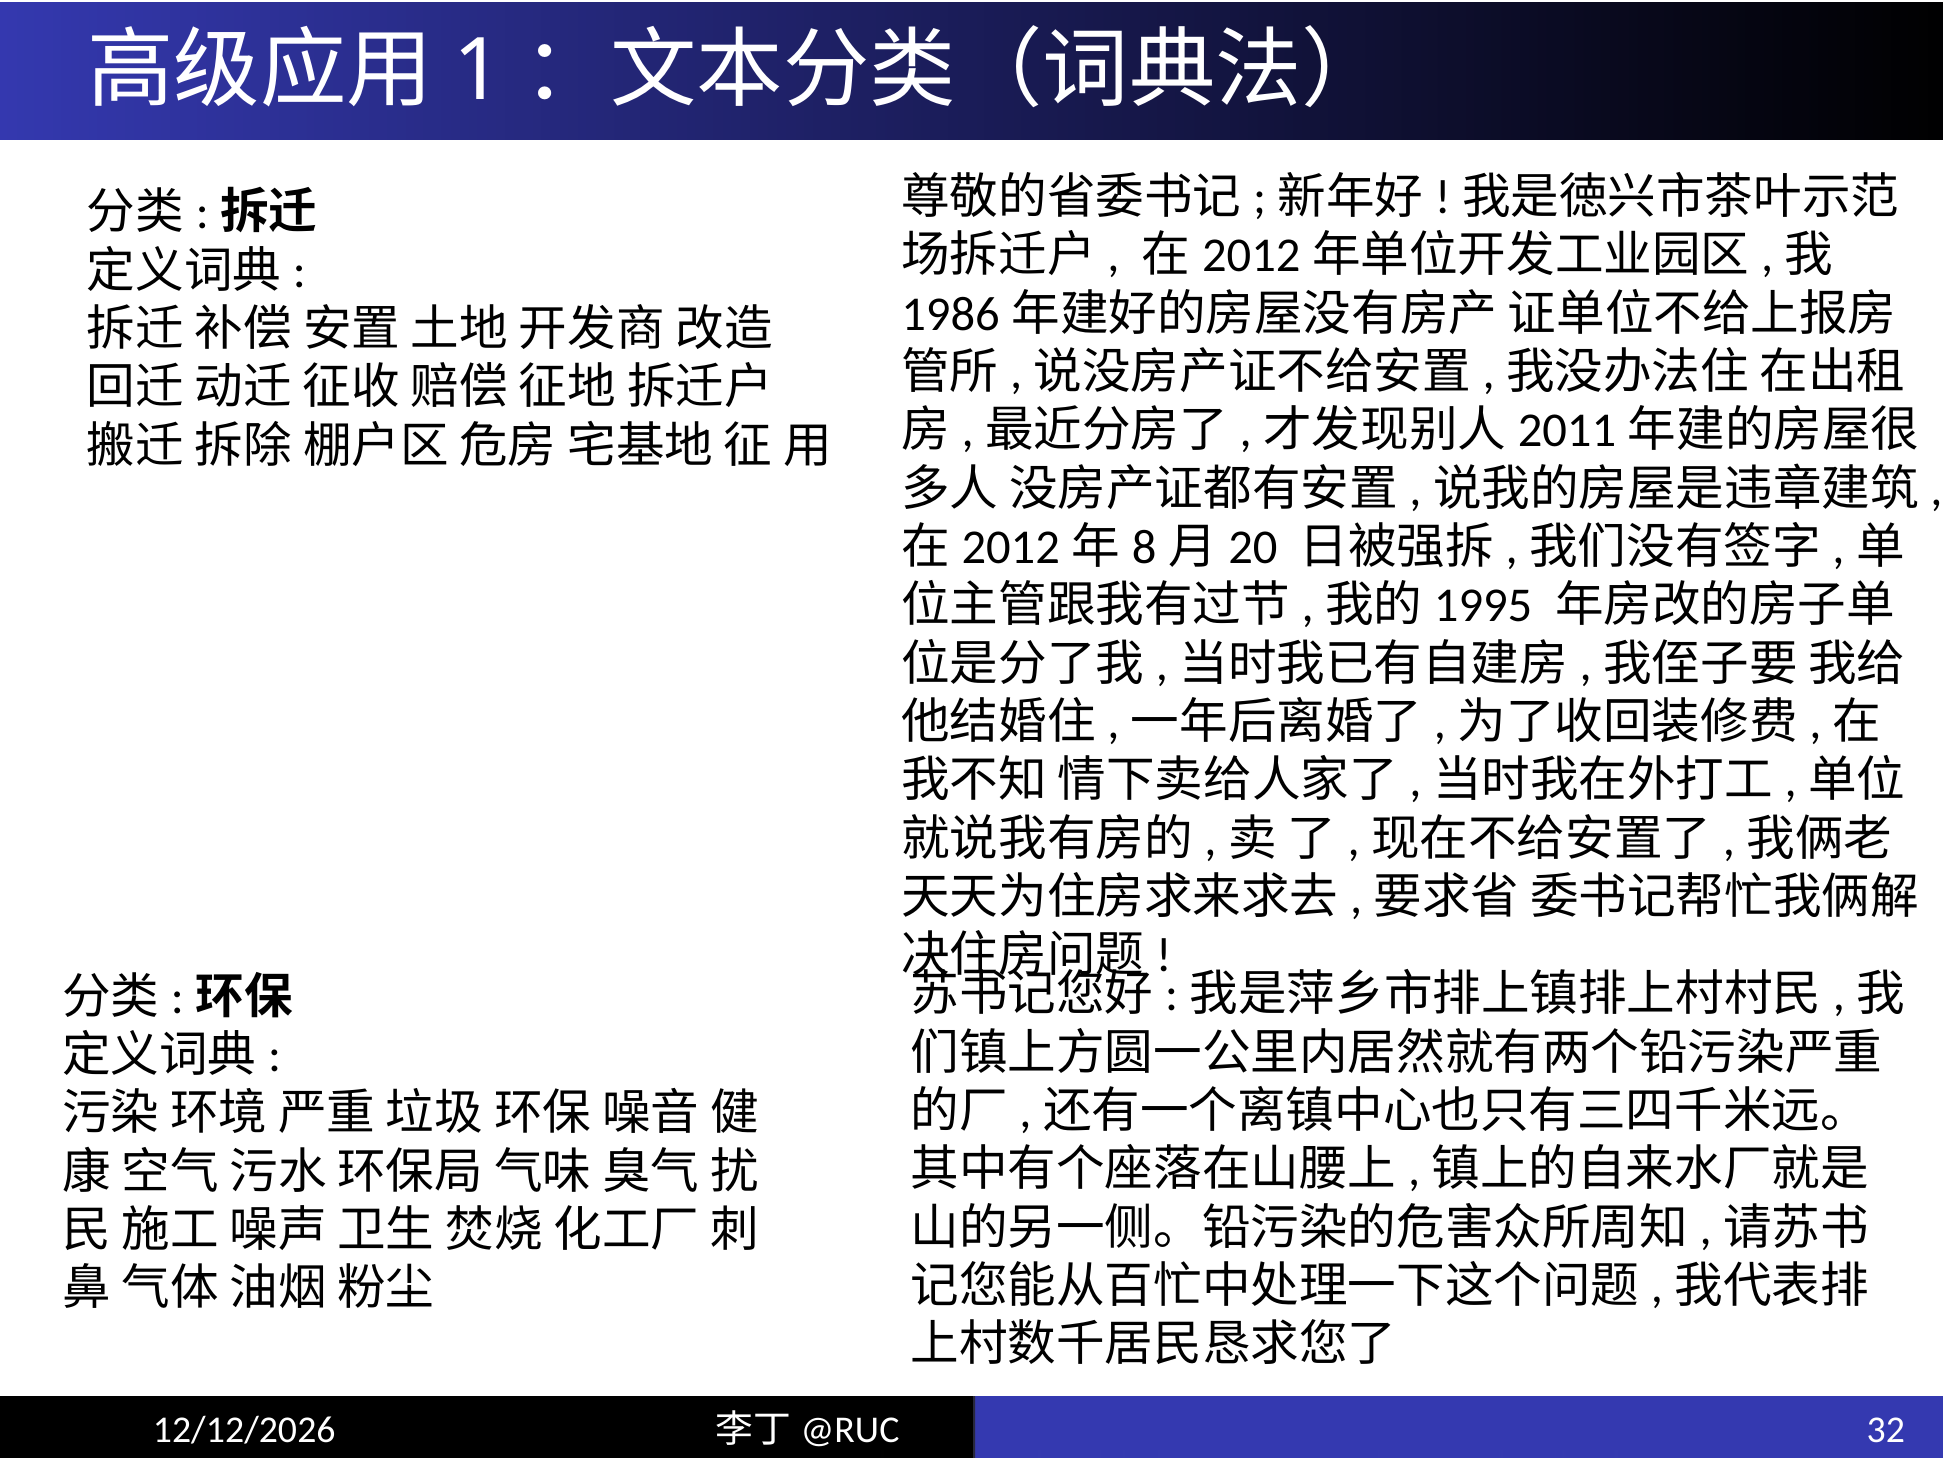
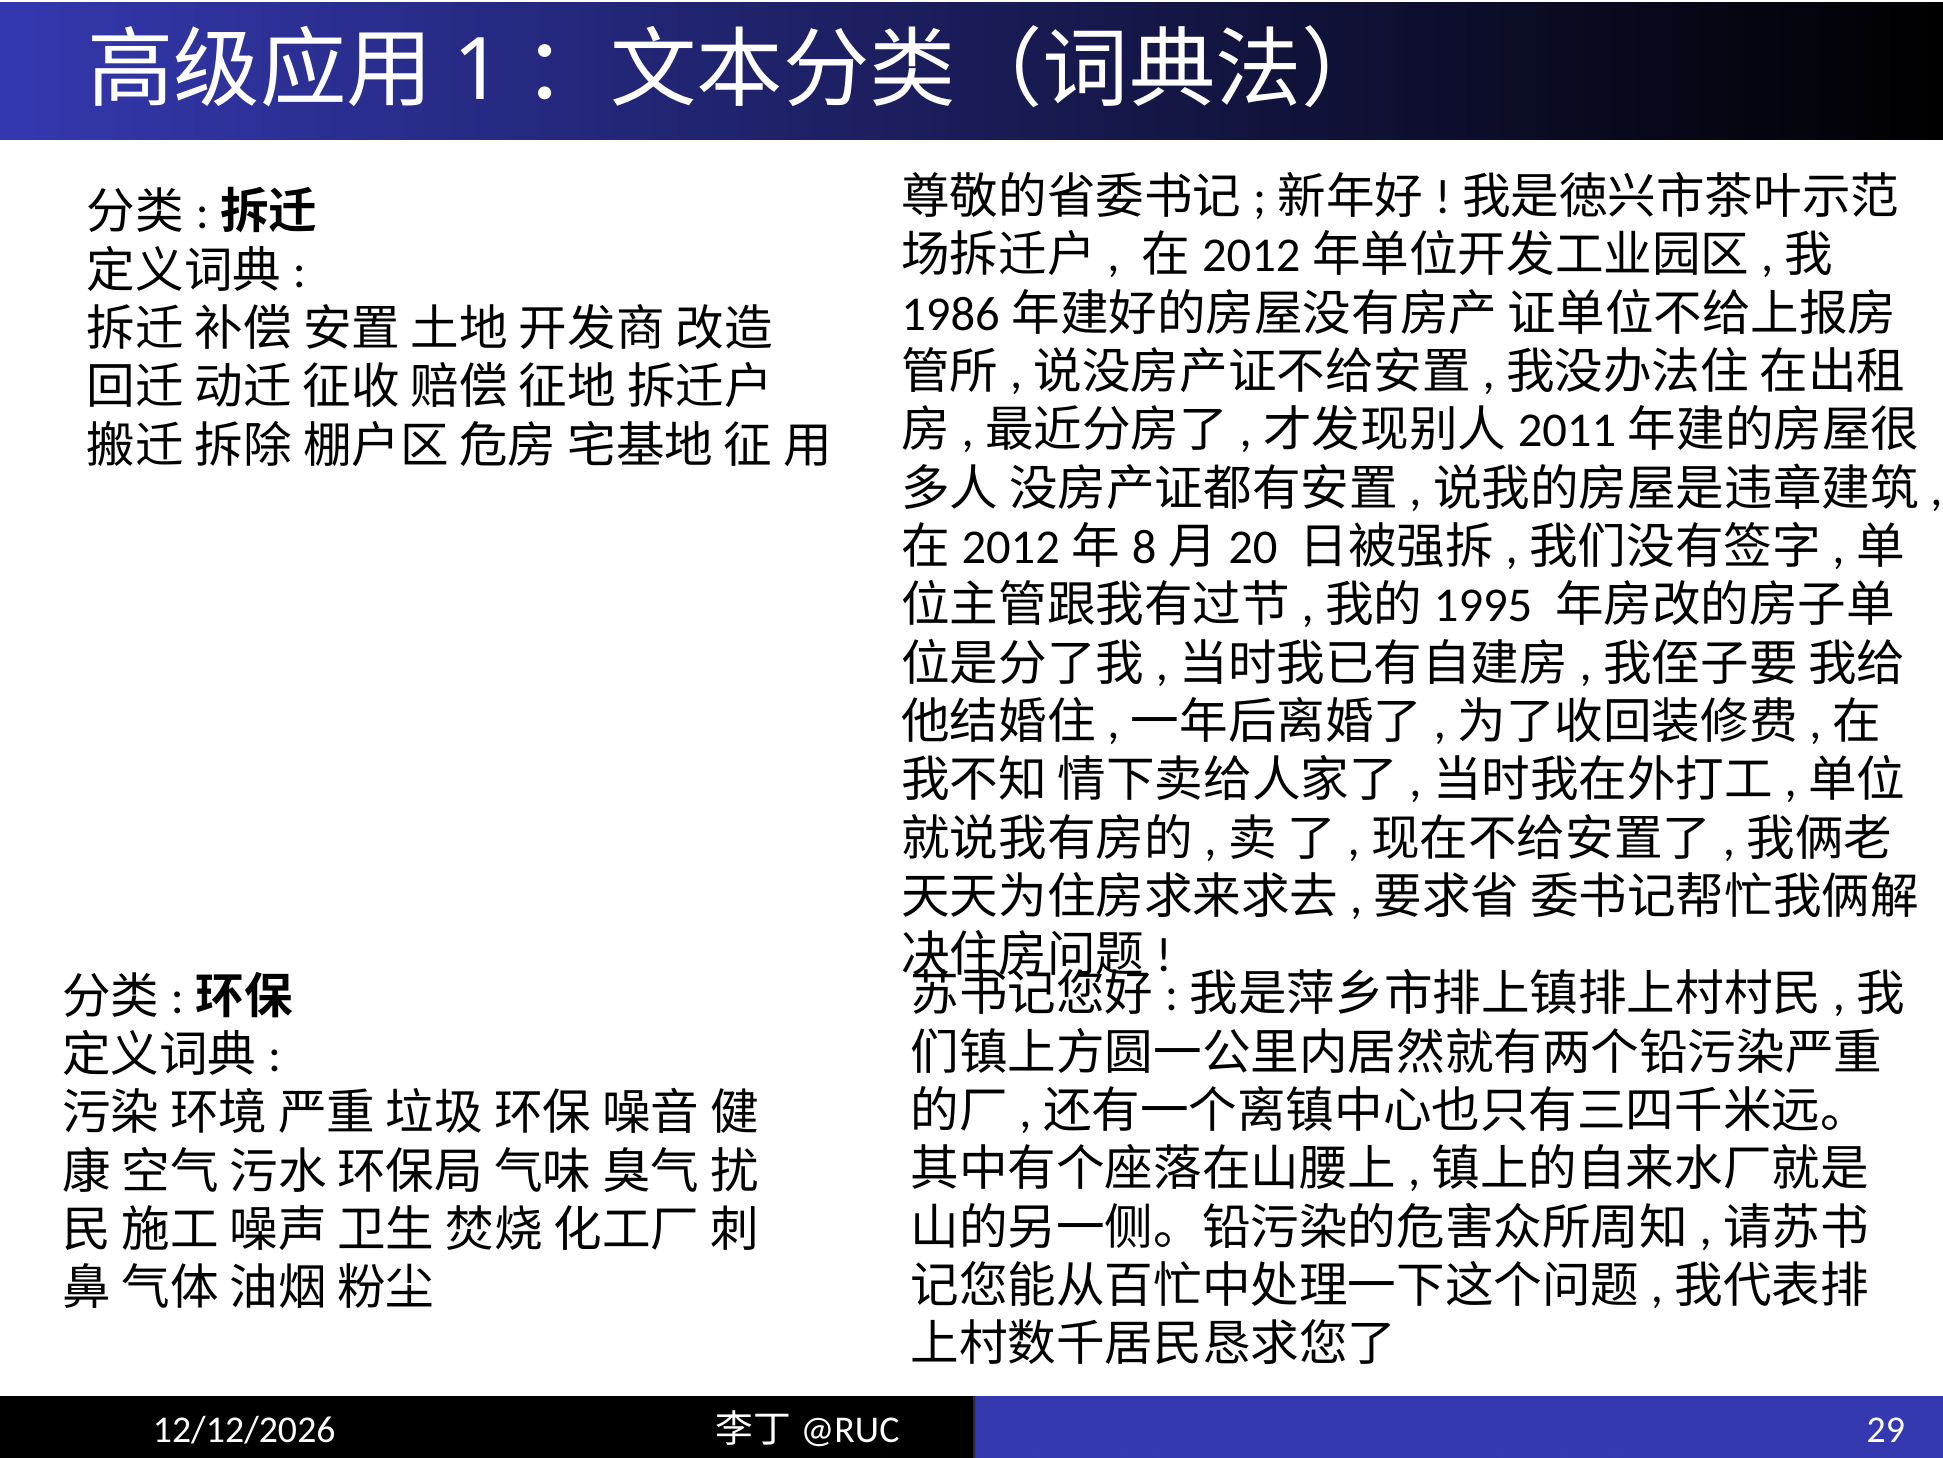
32: 32 -> 29
